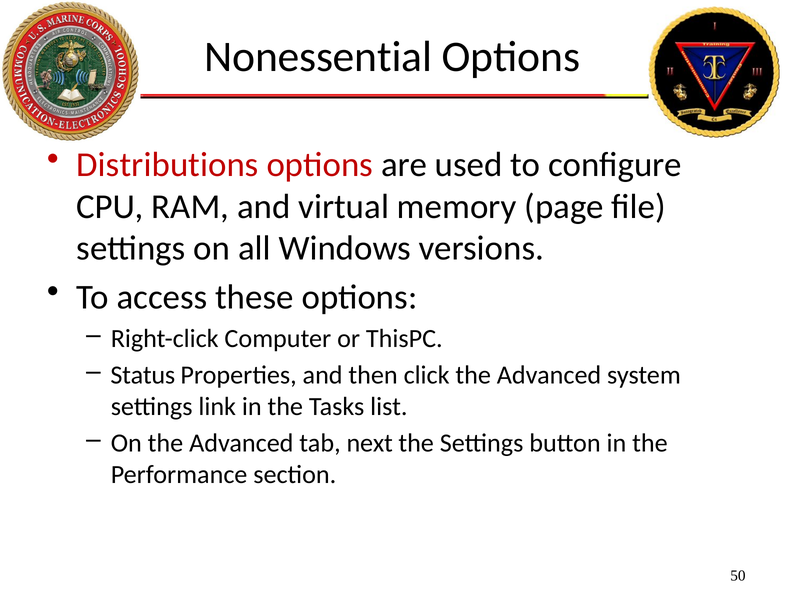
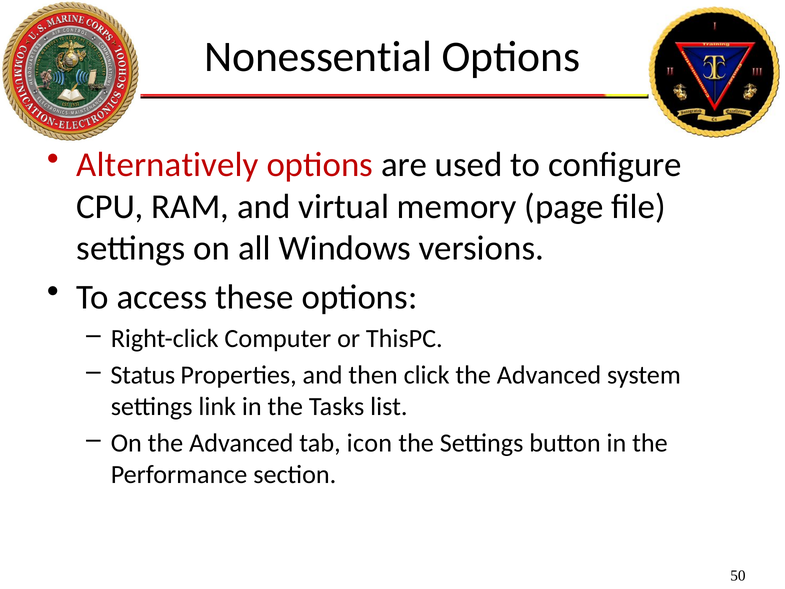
Distributions: Distributions -> Alternatively
next: next -> icon
